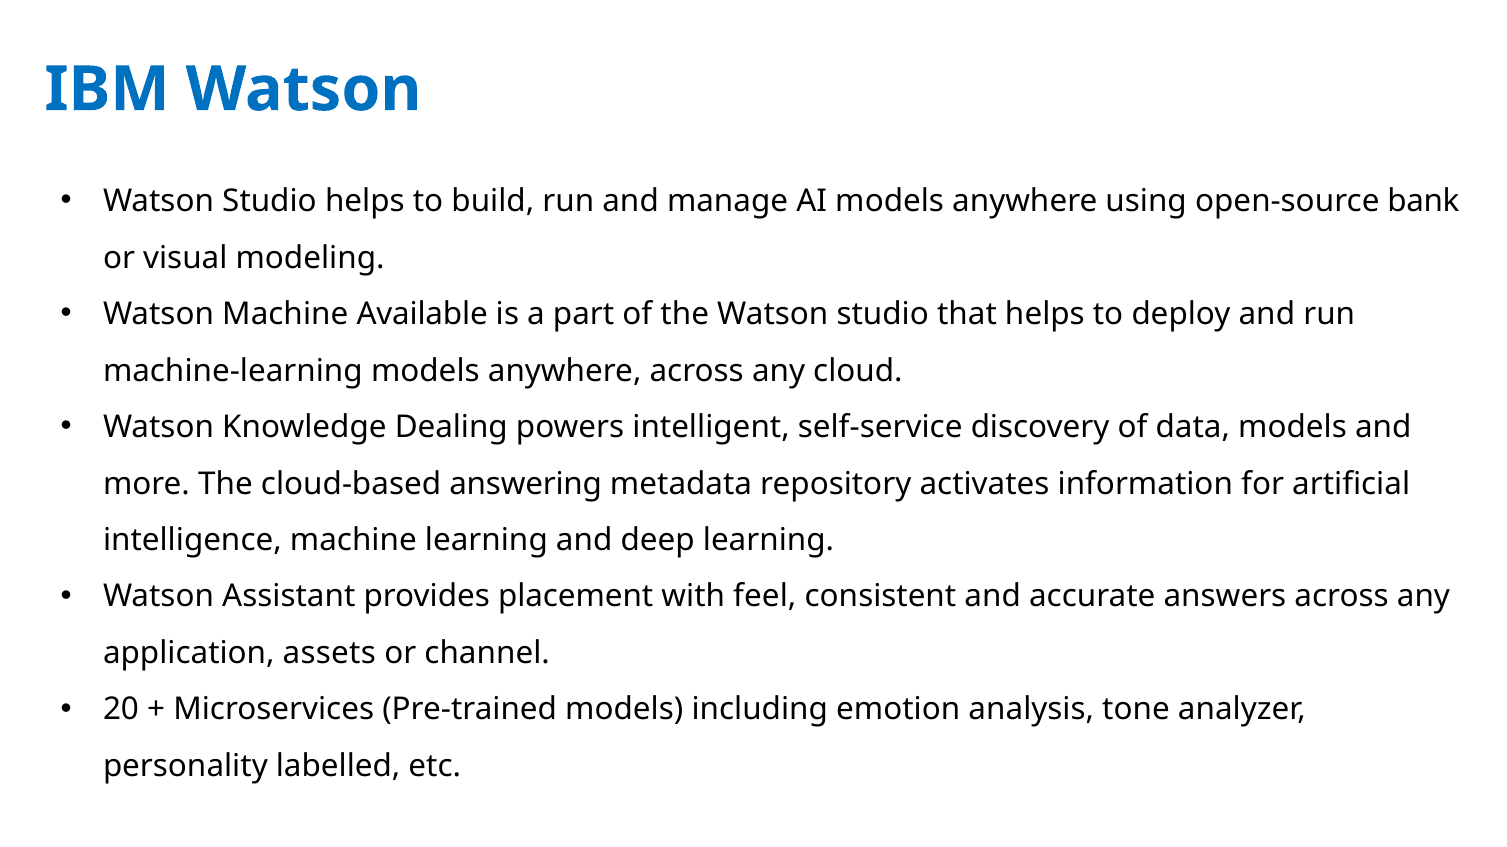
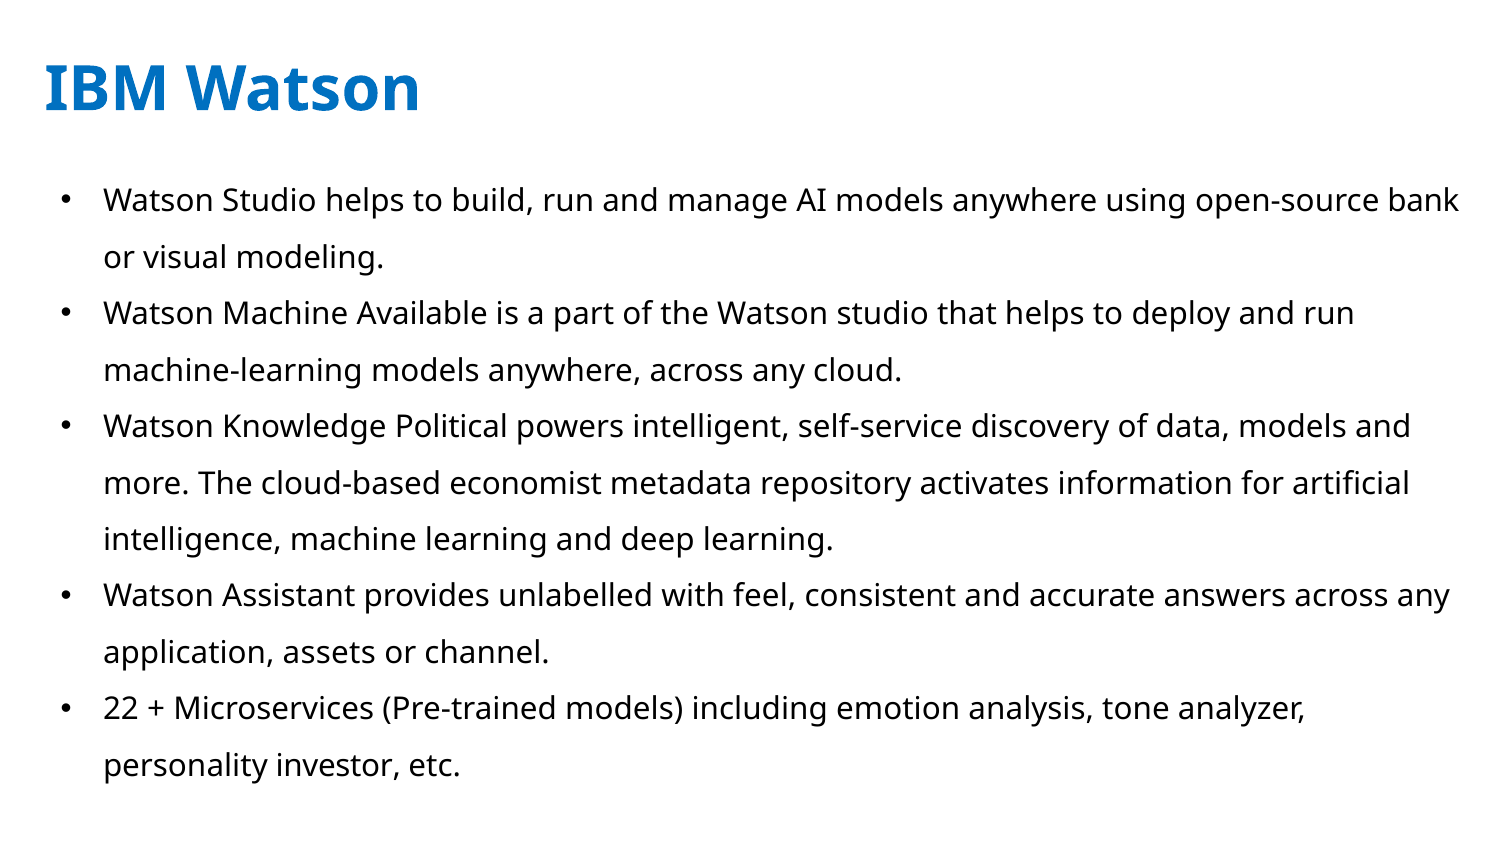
Dealing: Dealing -> Political
answering: answering -> economist
placement: placement -> unlabelled
20: 20 -> 22
labelled: labelled -> investor
